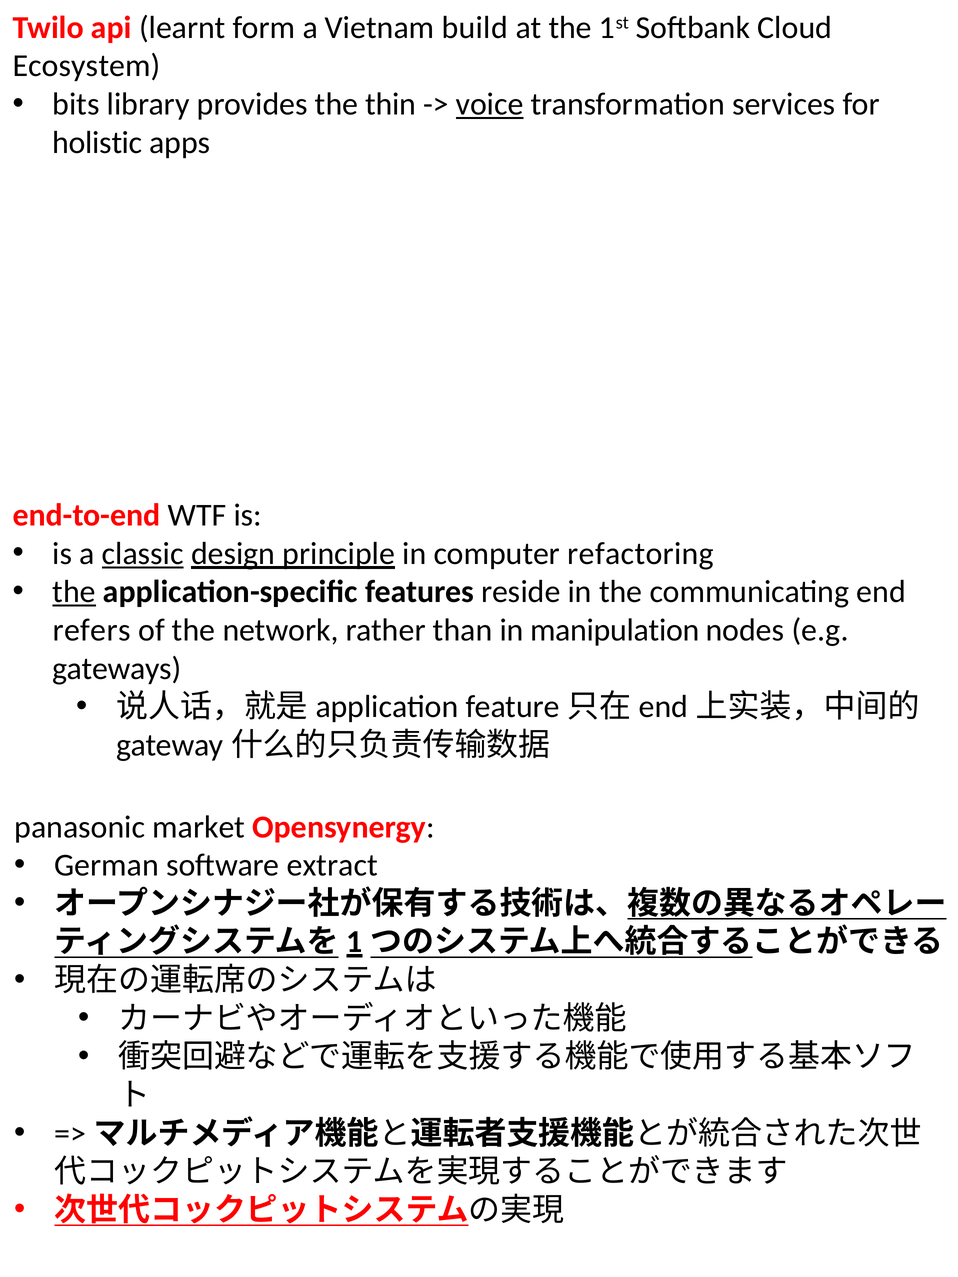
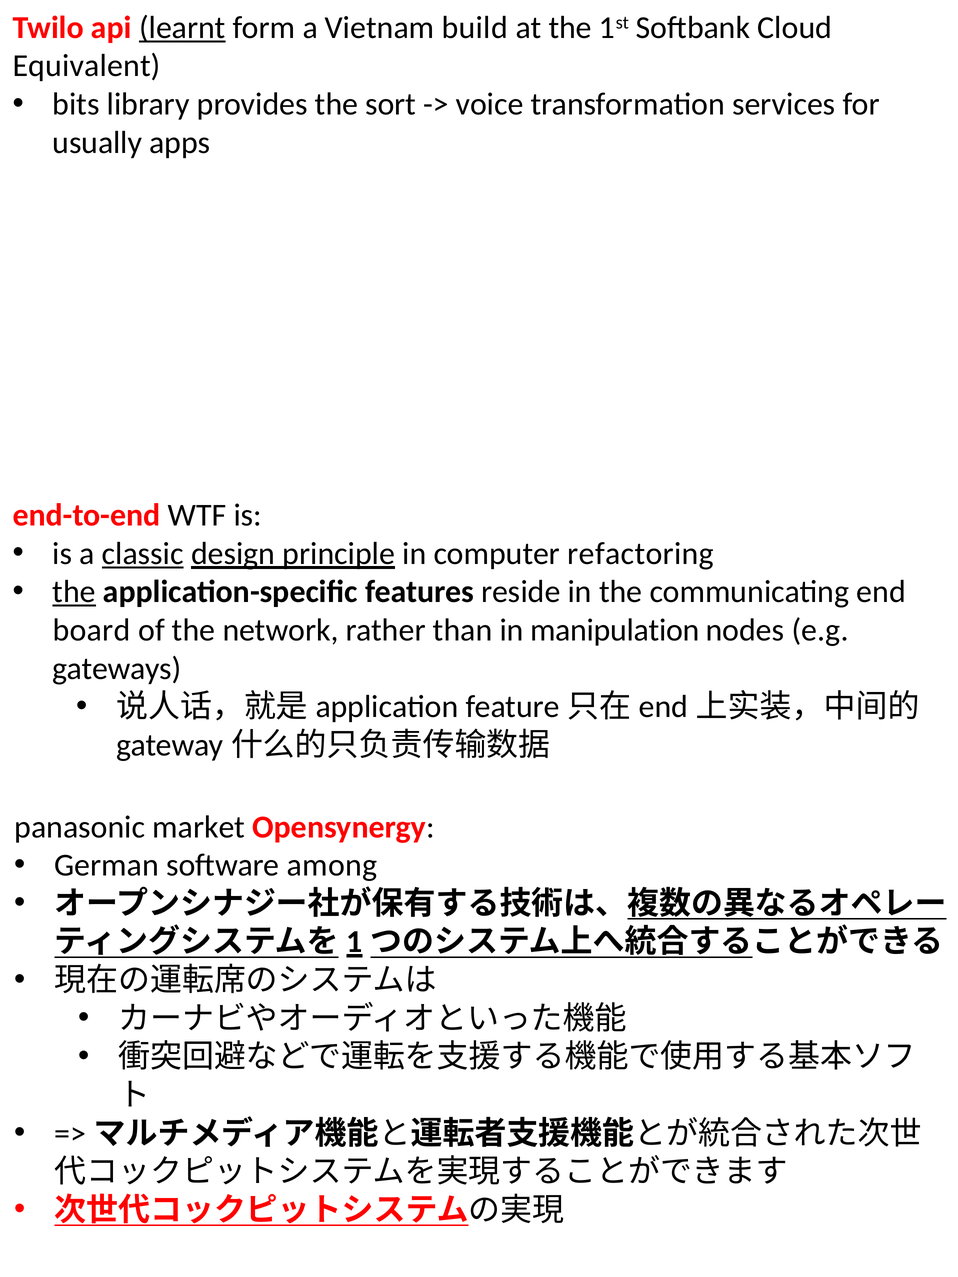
learnt underline: none -> present
Ecosystem: Ecosystem -> Equivalent
thin: thin -> sort
voice underline: present -> none
holistic: holistic -> usually
refers: refers -> board
extract: extract -> among
